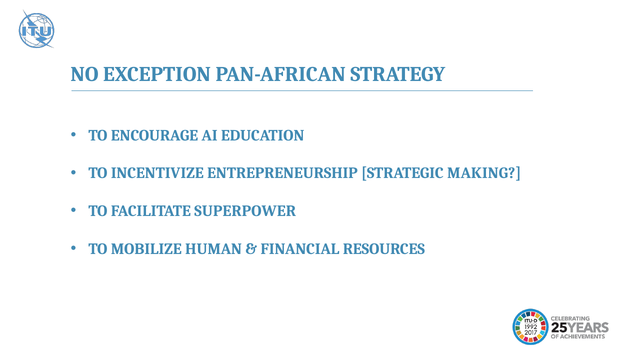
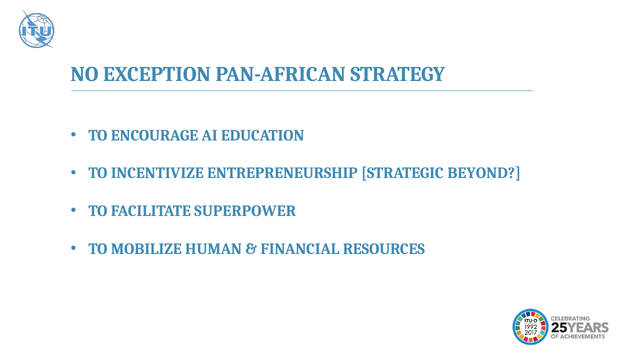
MAKING: MAKING -> BEYOND
